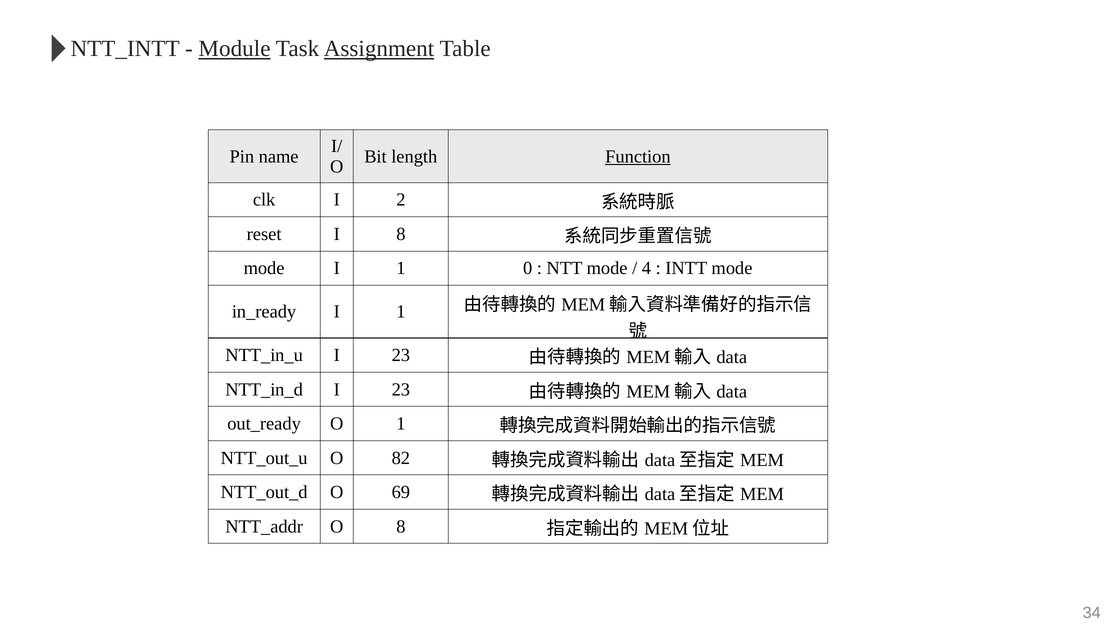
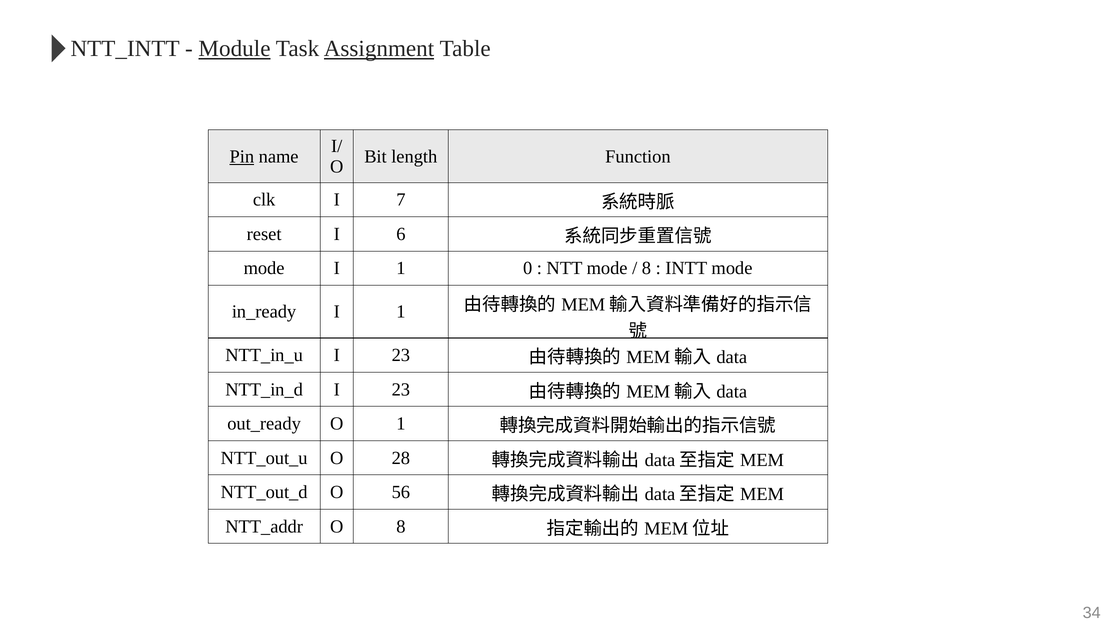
Pin underline: none -> present
Function underline: present -> none
2: 2 -> 7
I 8: 8 -> 6
4 at (646, 268): 4 -> 8
82: 82 -> 28
69: 69 -> 56
